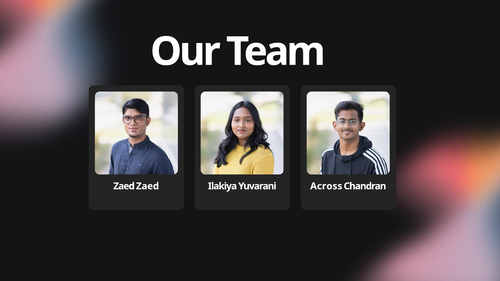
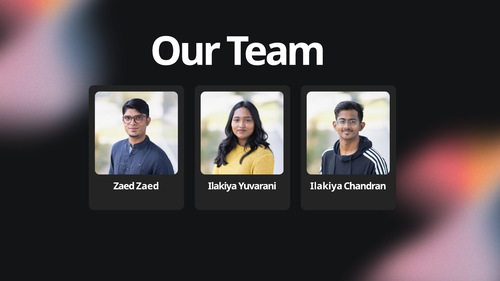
Yuvarani Across: Across -> Ilakiya
